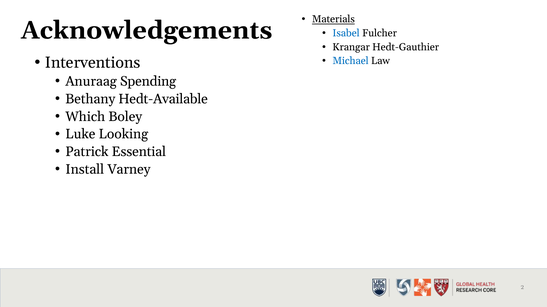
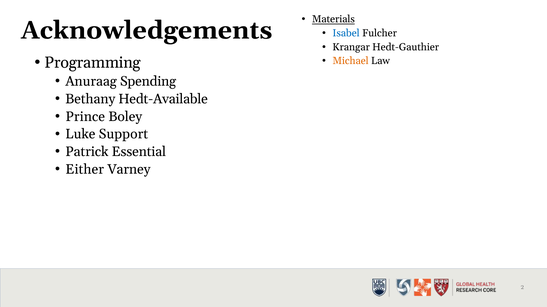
Interventions: Interventions -> Programming
Michael colour: blue -> orange
Which: Which -> Prince
Looking: Looking -> Support
Install: Install -> Either
